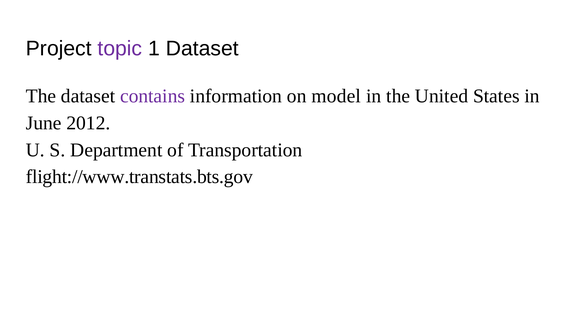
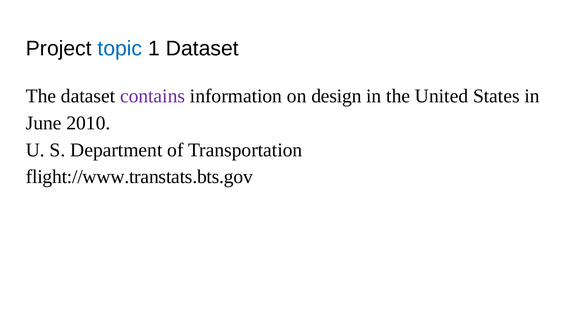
topic colour: purple -> blue
model: model -> design
2012: 2012 -> 2010
